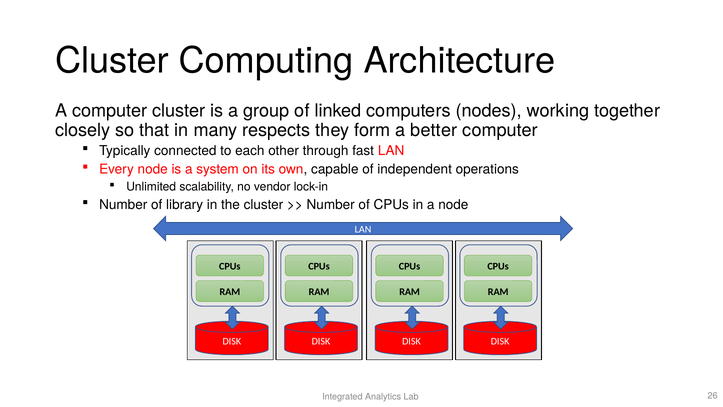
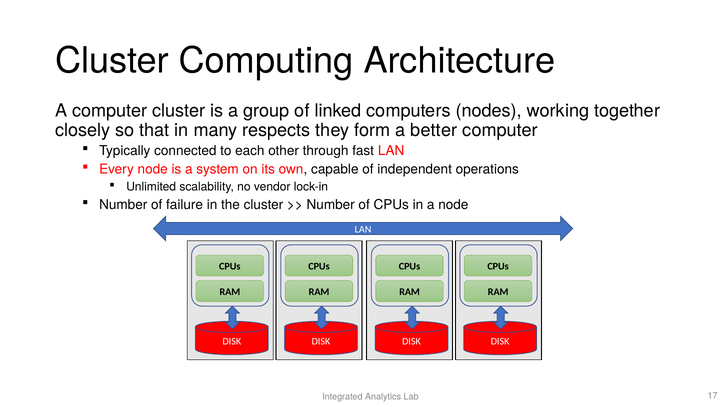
library: library -> failure
26: 26 -> 17
